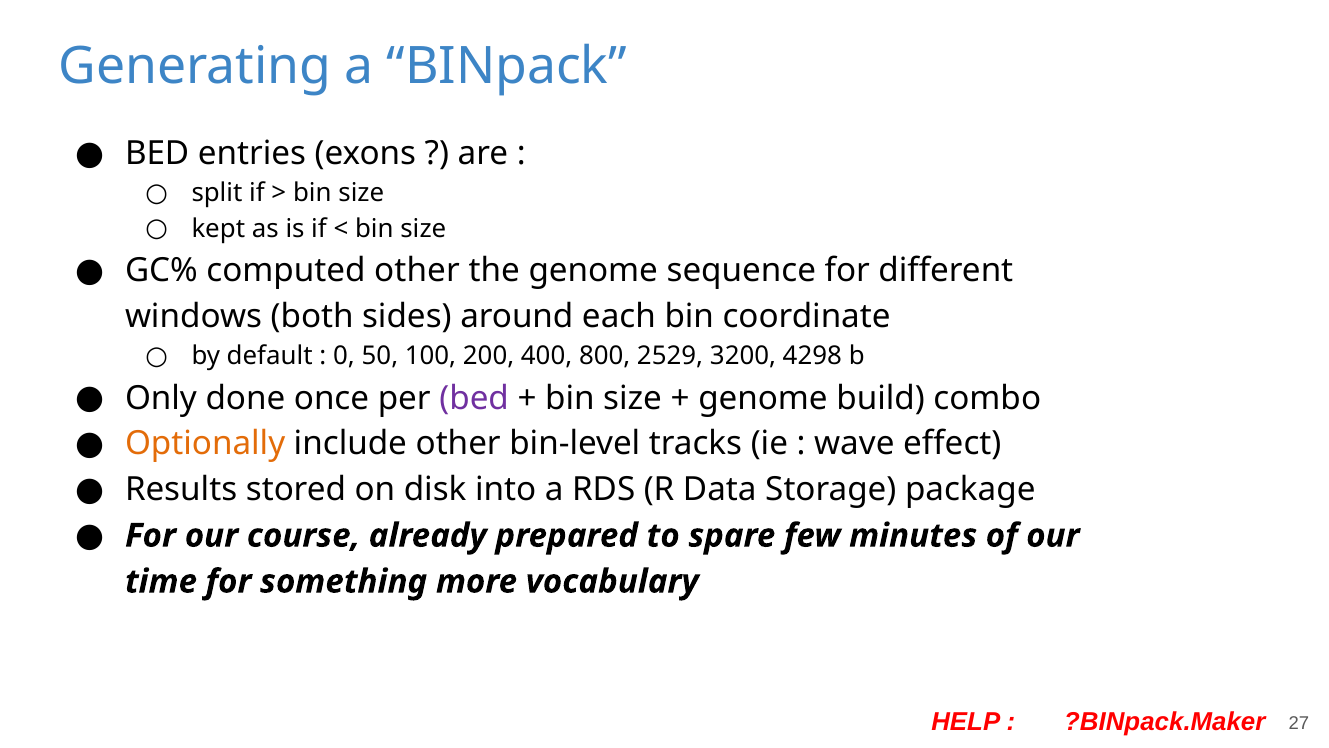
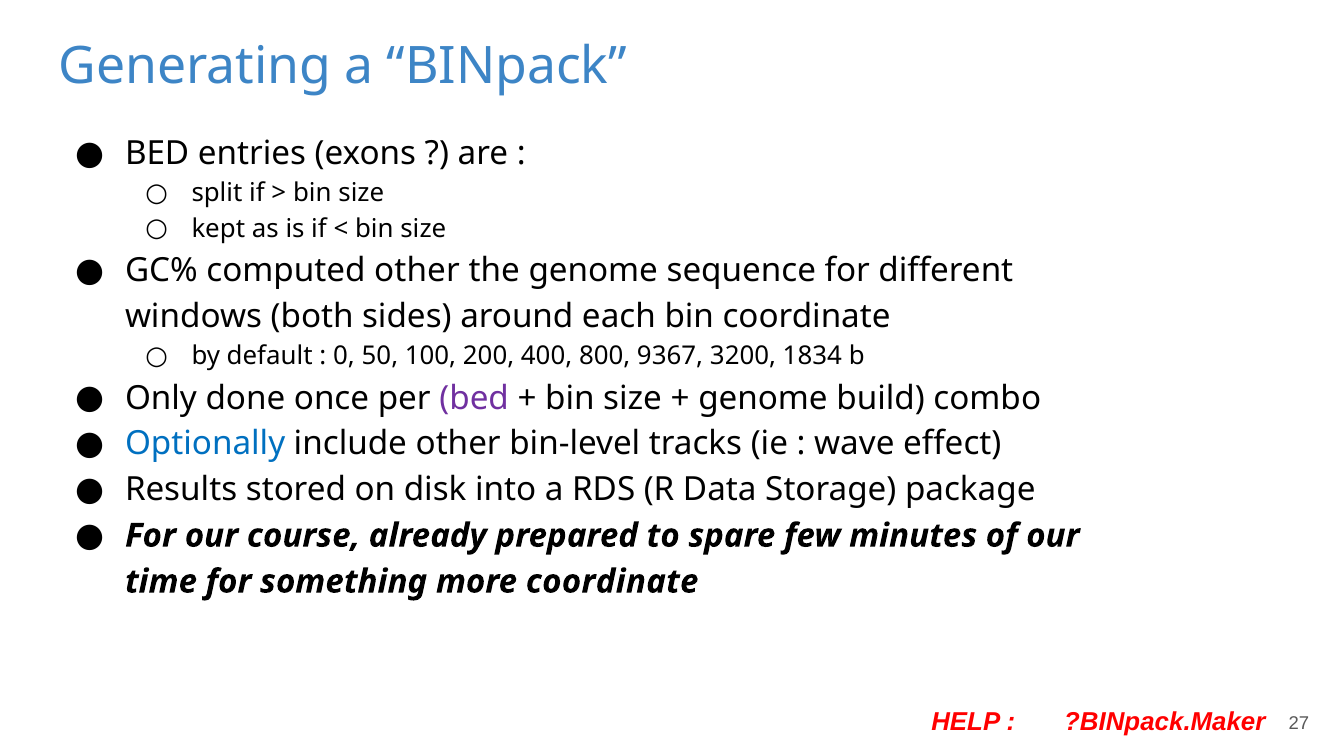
2529: 2529 -> 9367
4298: 4298 -> 1834
Optionally colour: orange -> blue
more vocabulary: vocabulary -> coordinate
